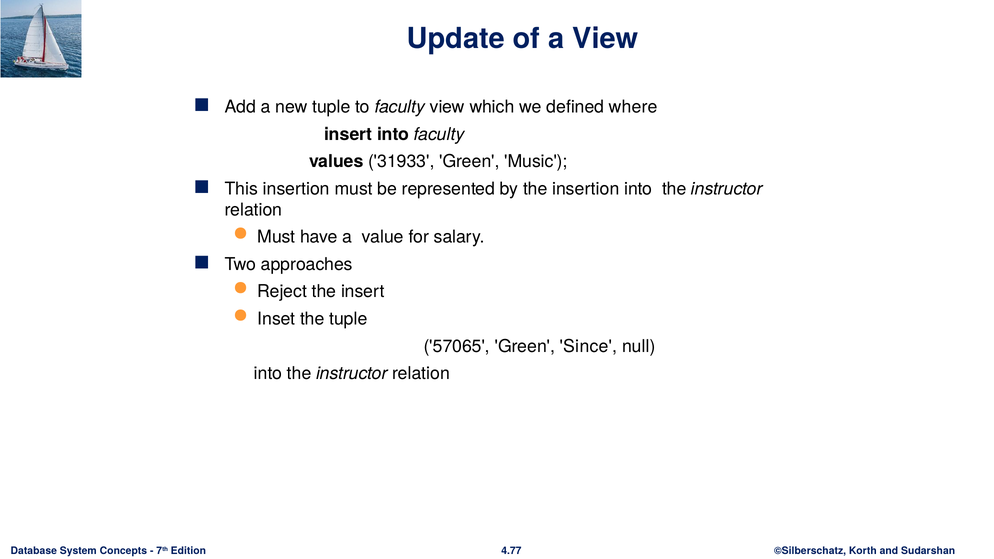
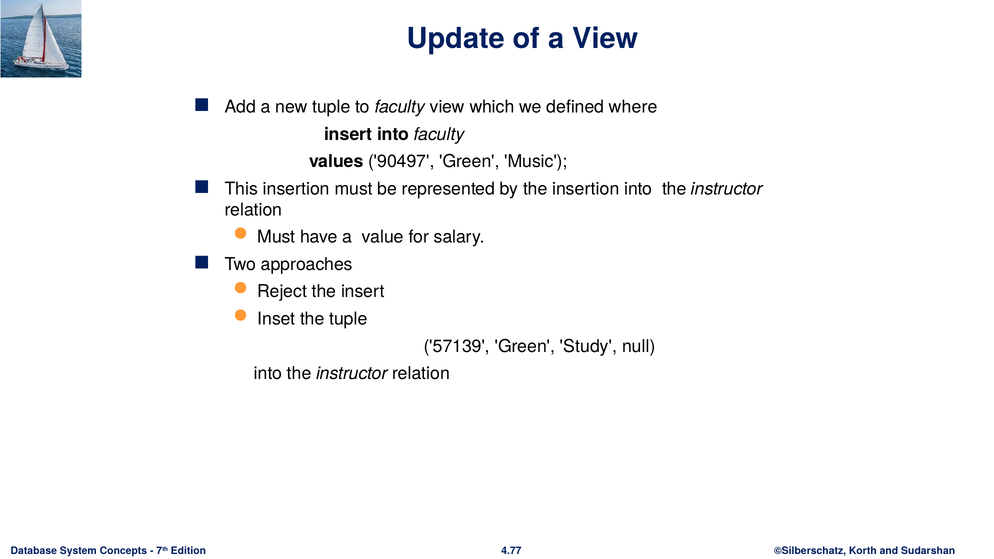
31933: 31933 -> 90497
57065: 57065 -> 57139
Since: Since -> Study
